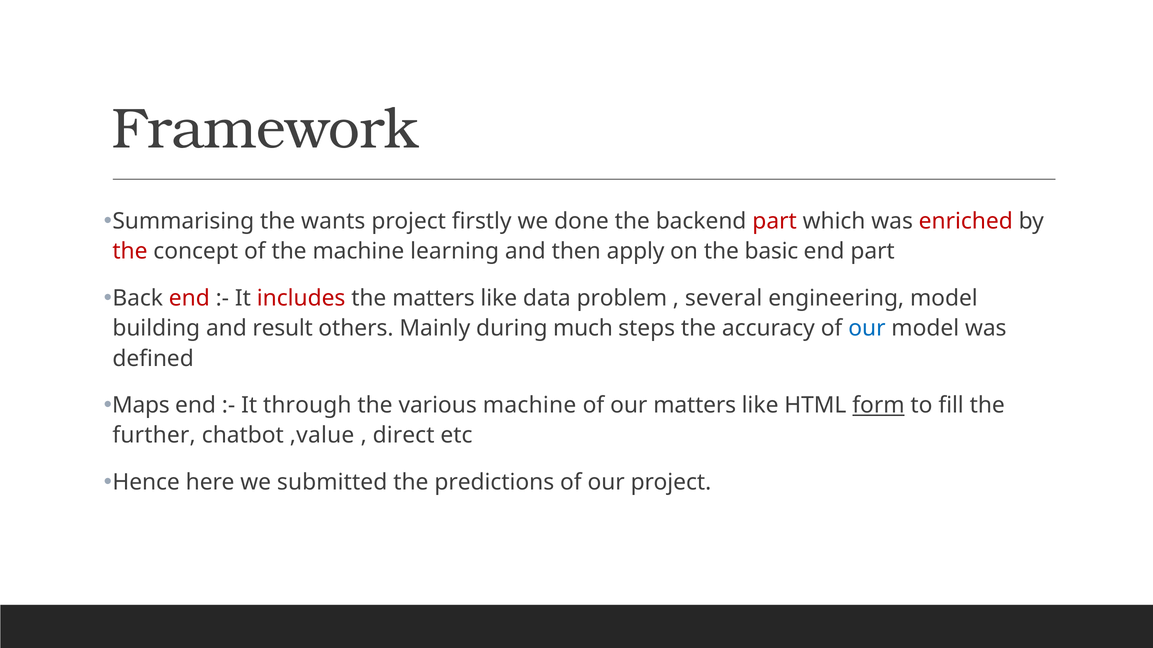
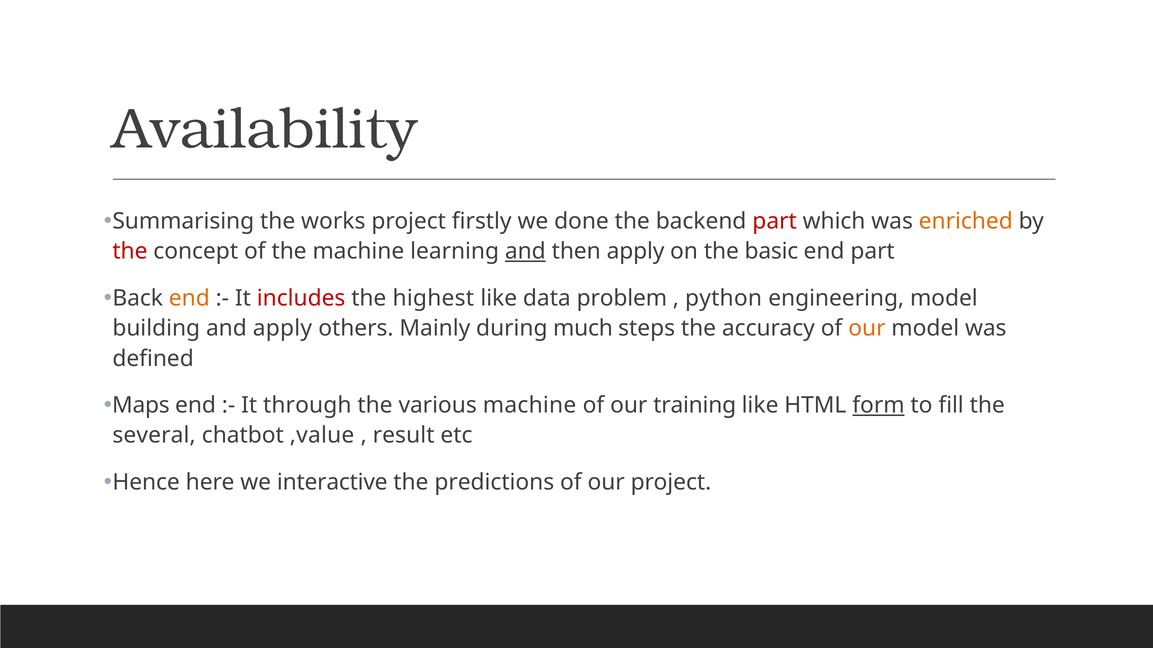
Framework: Framework -> Availability
wants: wants -> works
enriched colour: red -> orange
and at (525, 252) underline: none -> present
end at (189, 299) colour: red -> orange
the matters: matters -> highest
several: several -> python
and result: result -> apply
our at (867, 329) colour: blue -> orange
our matters: matters -> training
further: further -> several
direct: direct -> result
submitted: submitted -> interactive
